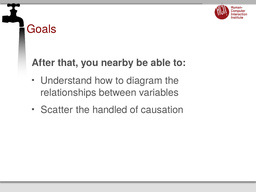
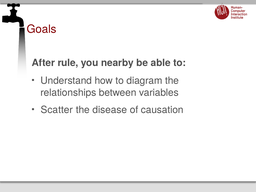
that: that -> rule
handled: handled -> disease
